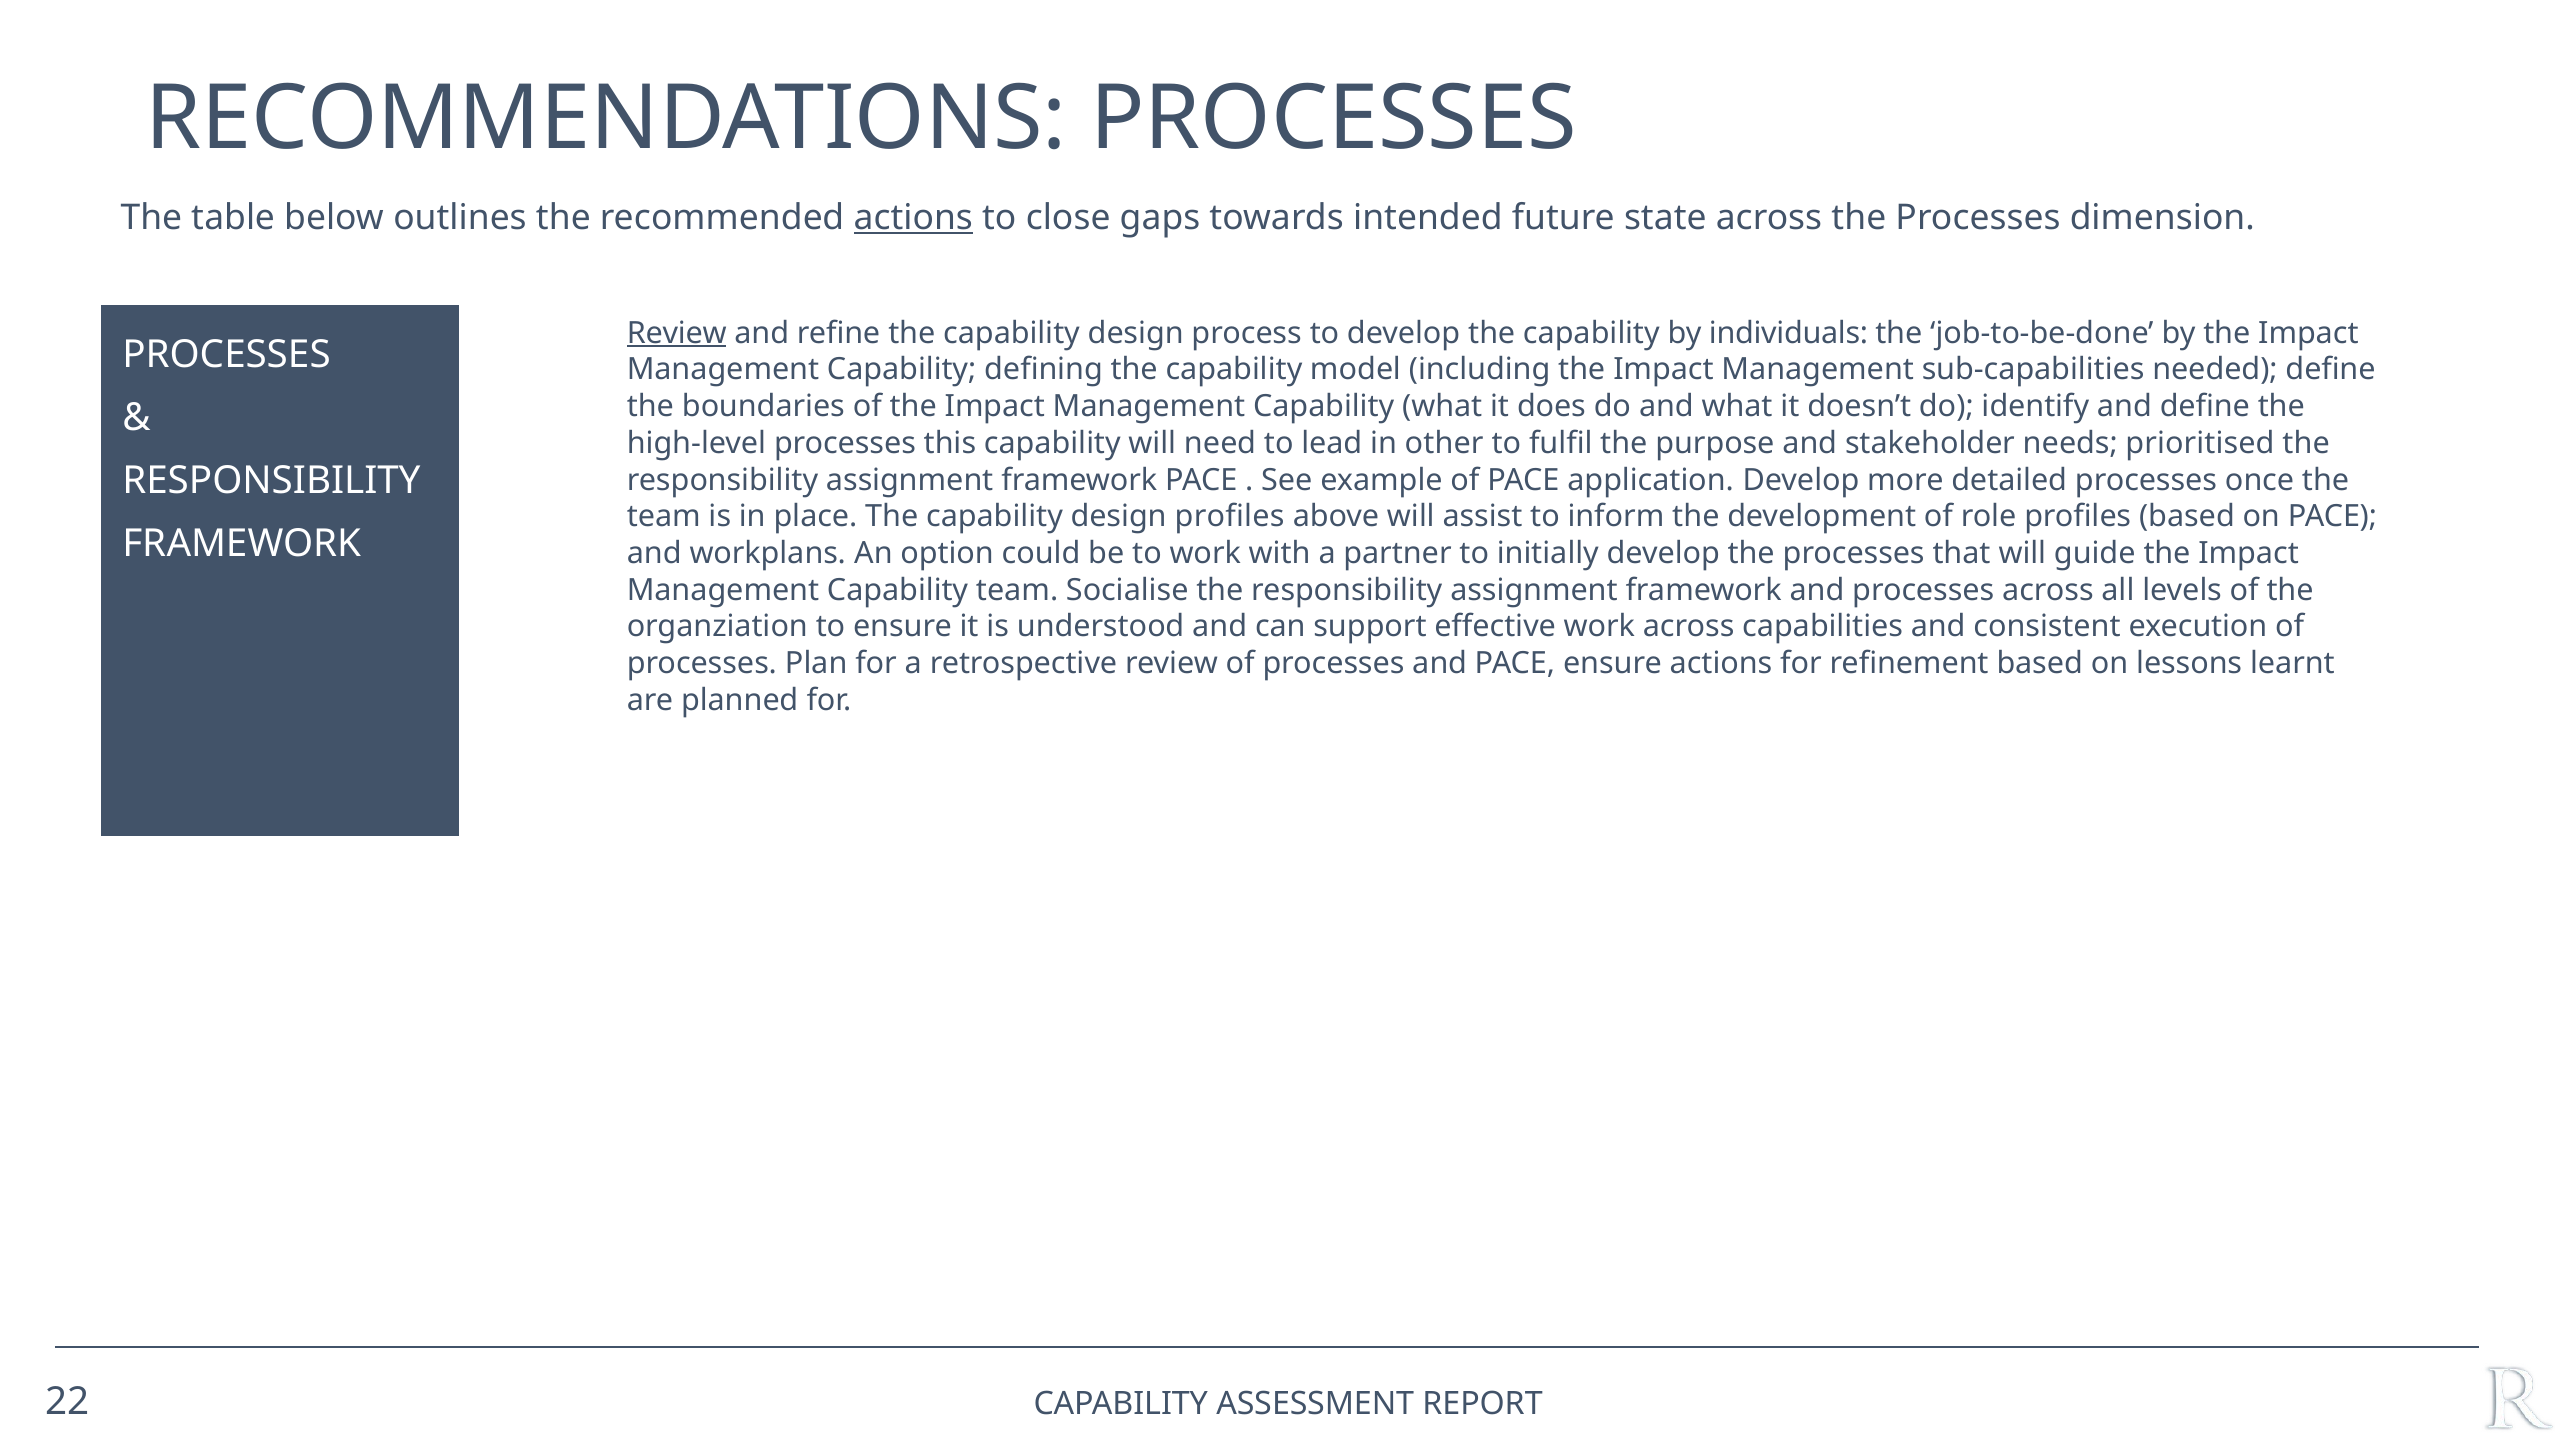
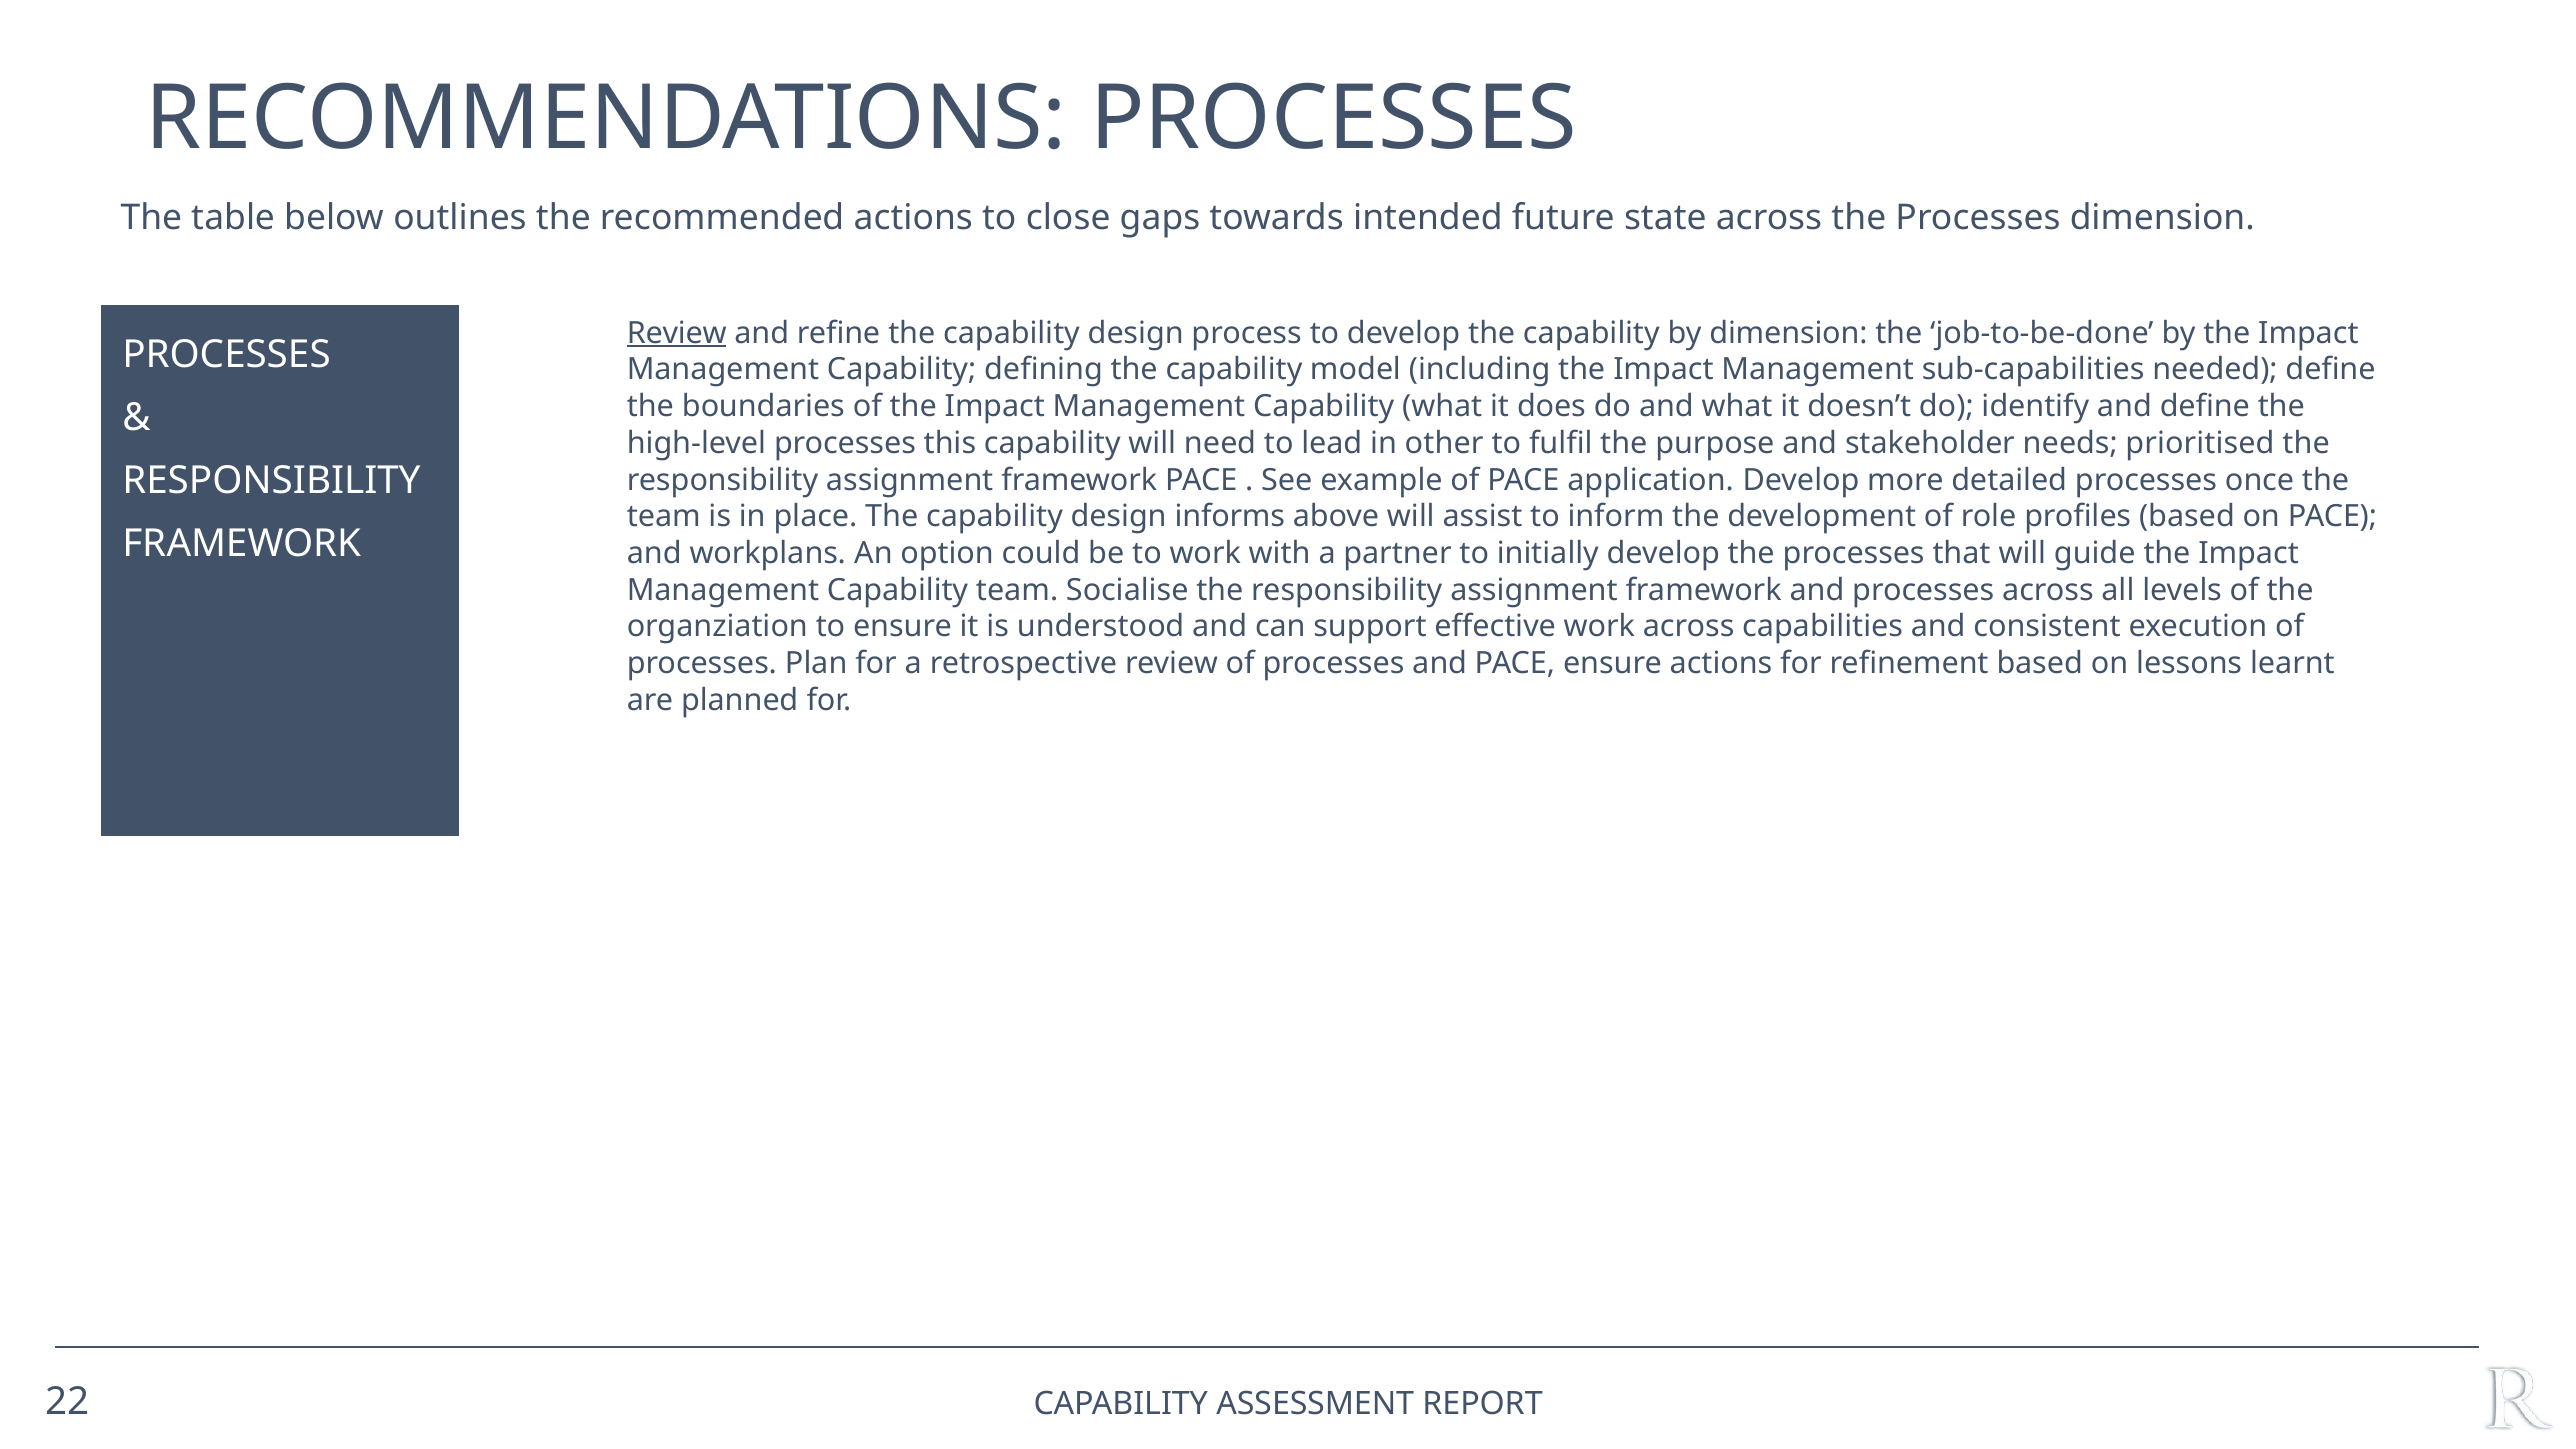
actions at (913, 217) underline: present -> none
by individuals: individuals -> dimension
design profiles: profiles -> informs
